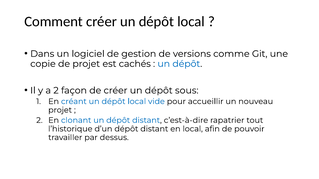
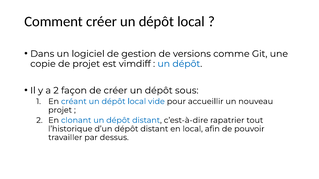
cachés: cachés -> vimdiff
